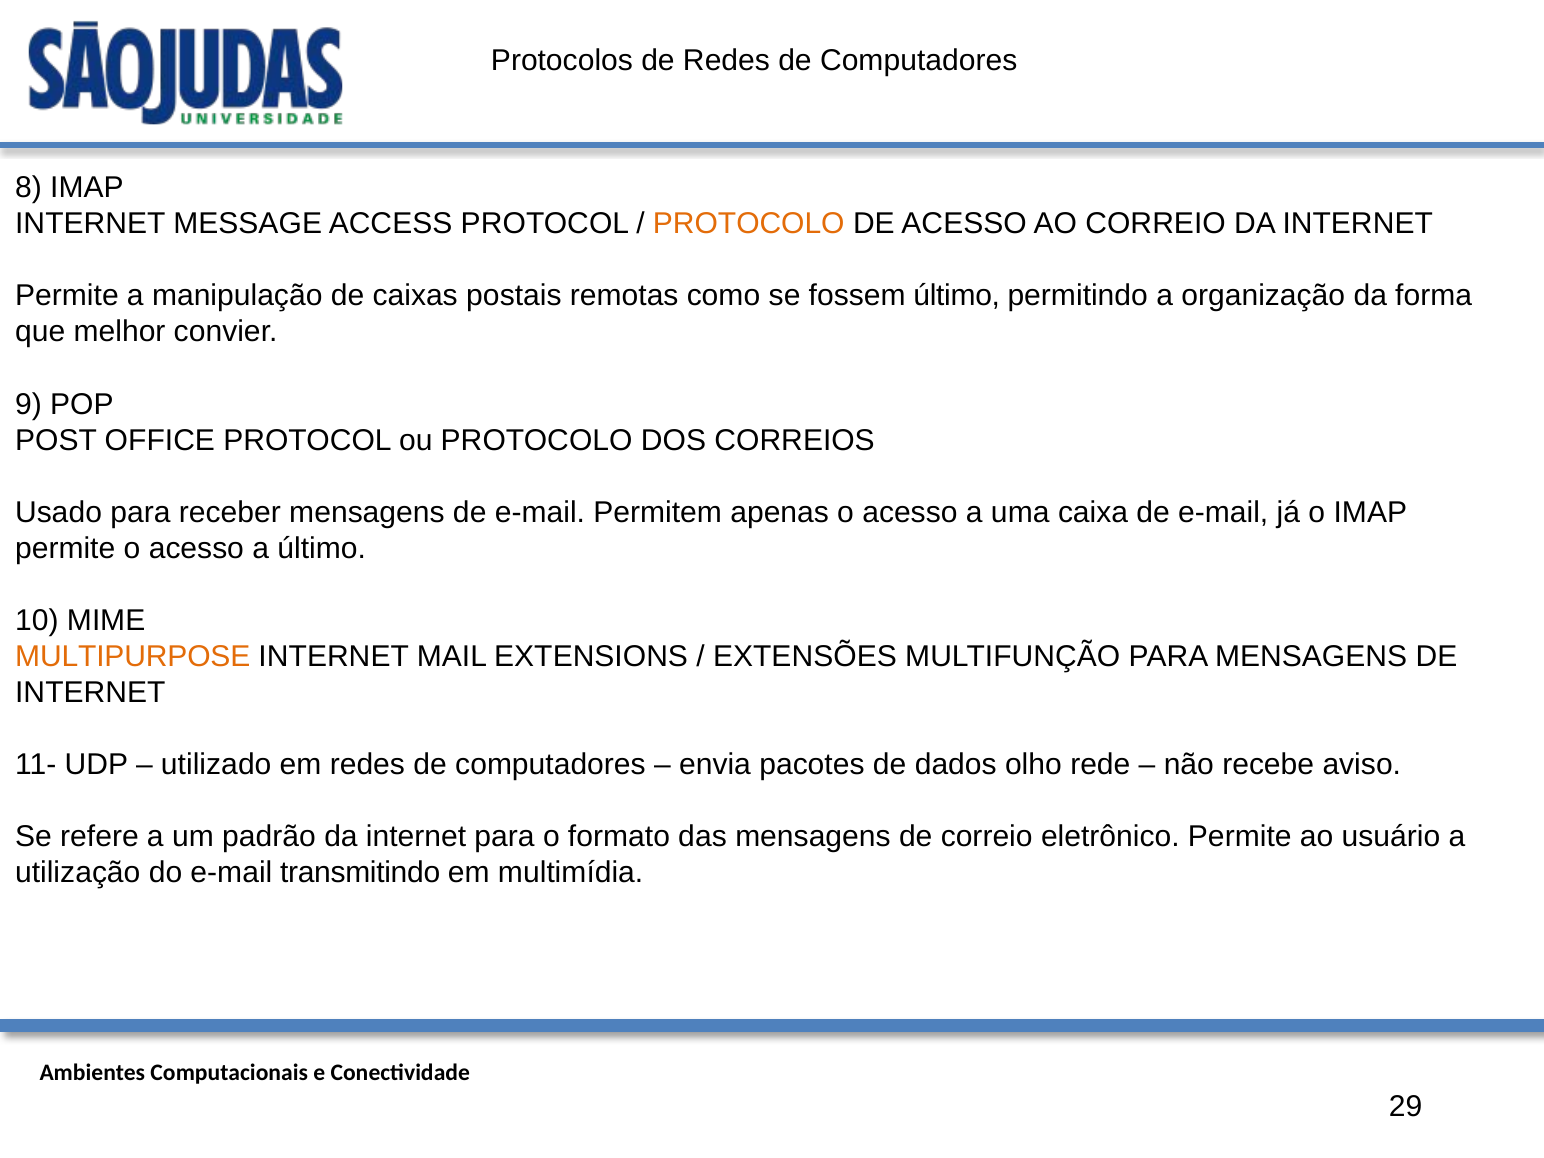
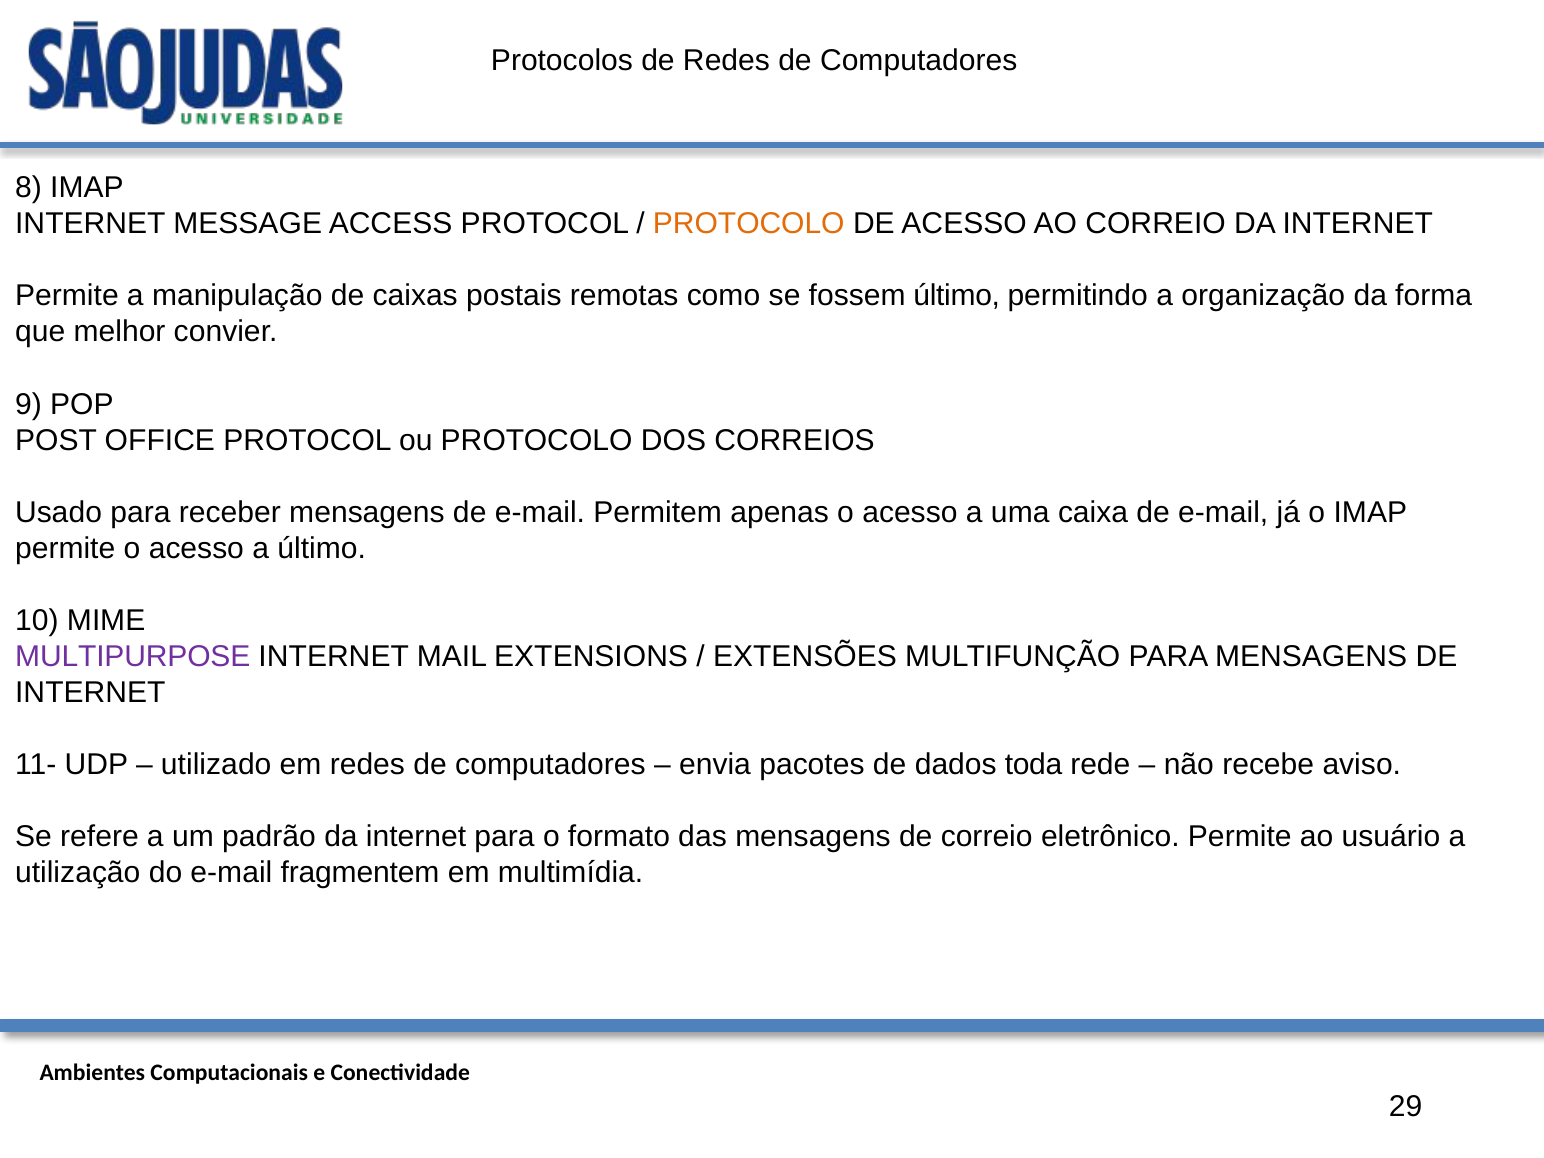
MULTIPURPOSE colour: orange -> purple
olho: olho -> toda
transmitindo: transmitindo -> fragmentem
